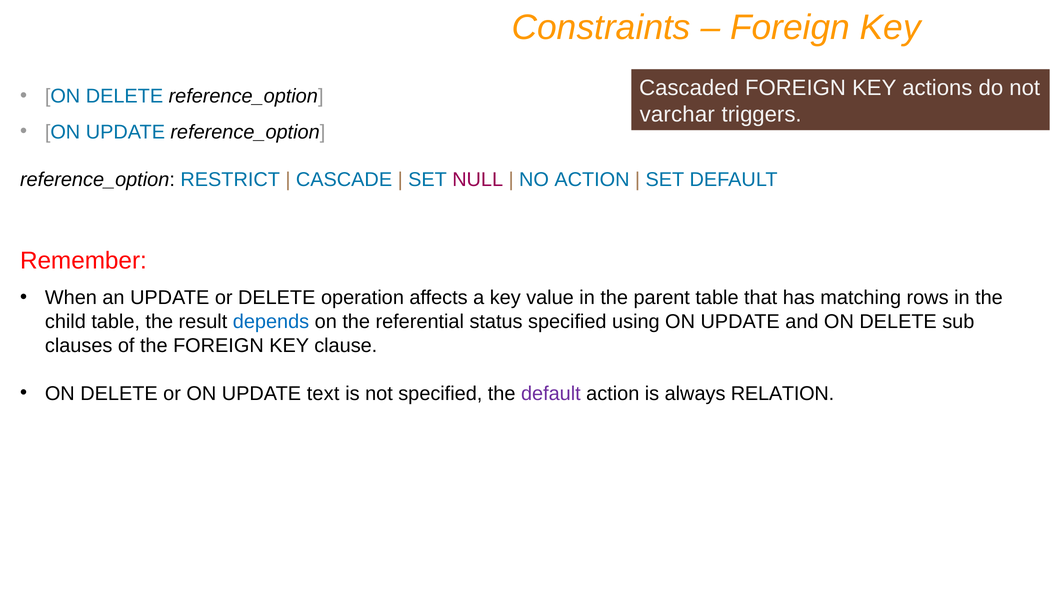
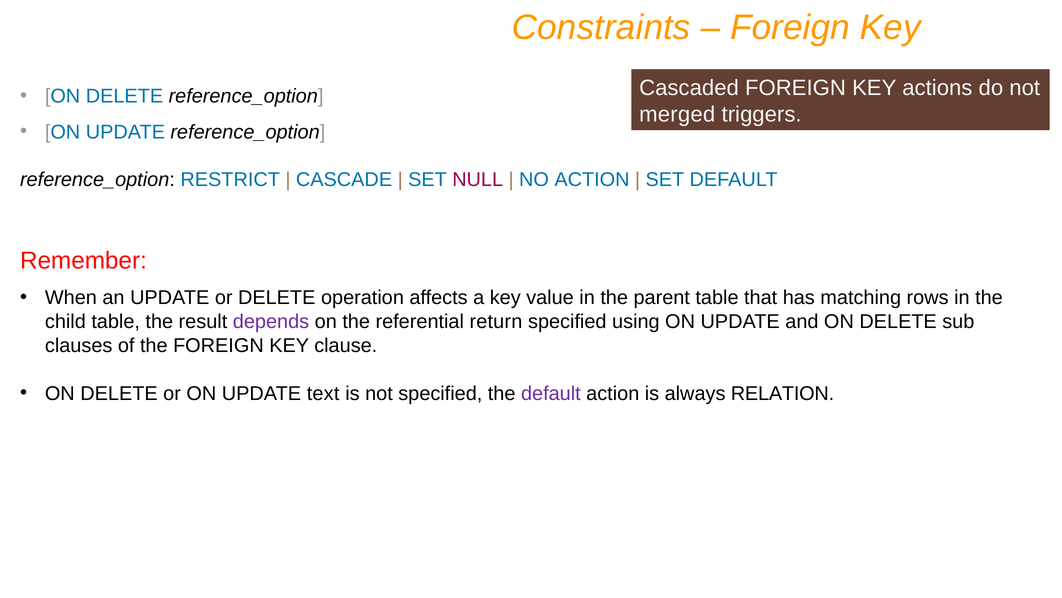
varchar: varchar -> merged
depends colour: blue -> purple
status: status -> return
